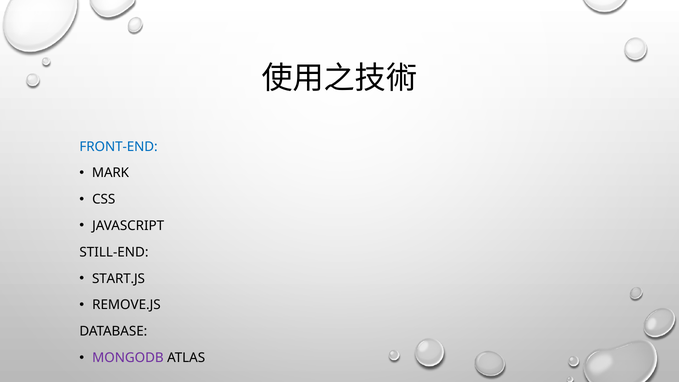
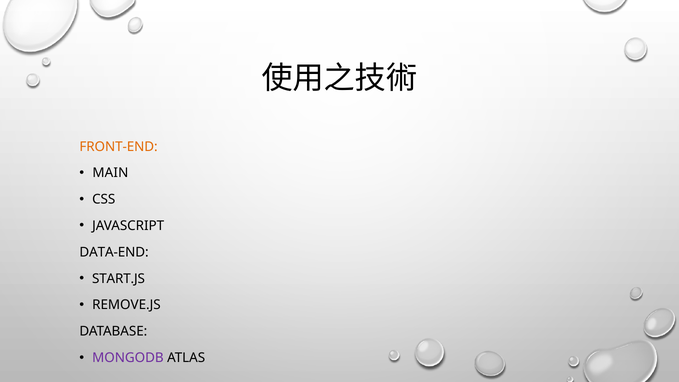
FRONT-END colour: blue -> orange
MARK: MARK -> MAIN
STILL-END: STILL-END -> DATA-END
